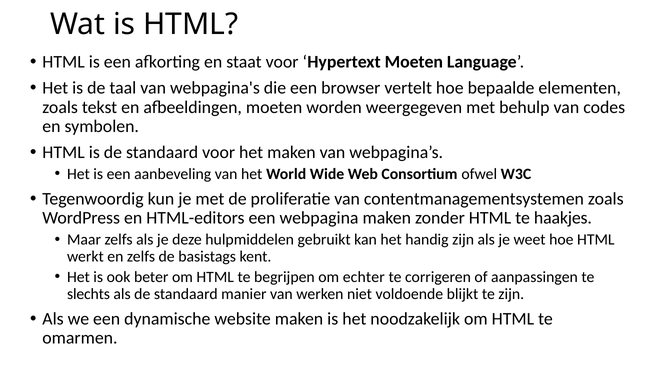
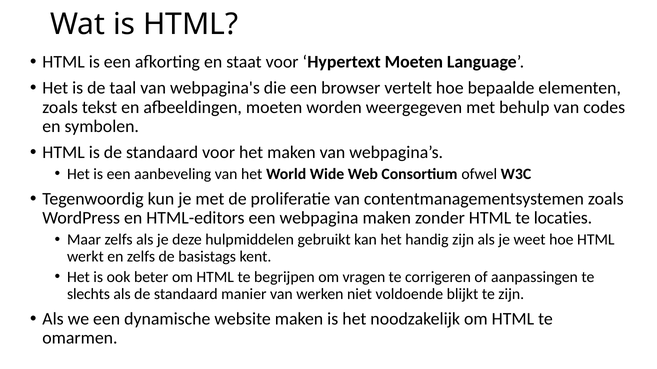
haakjes: haakjes -> locaties
echter: echter -> vragen
